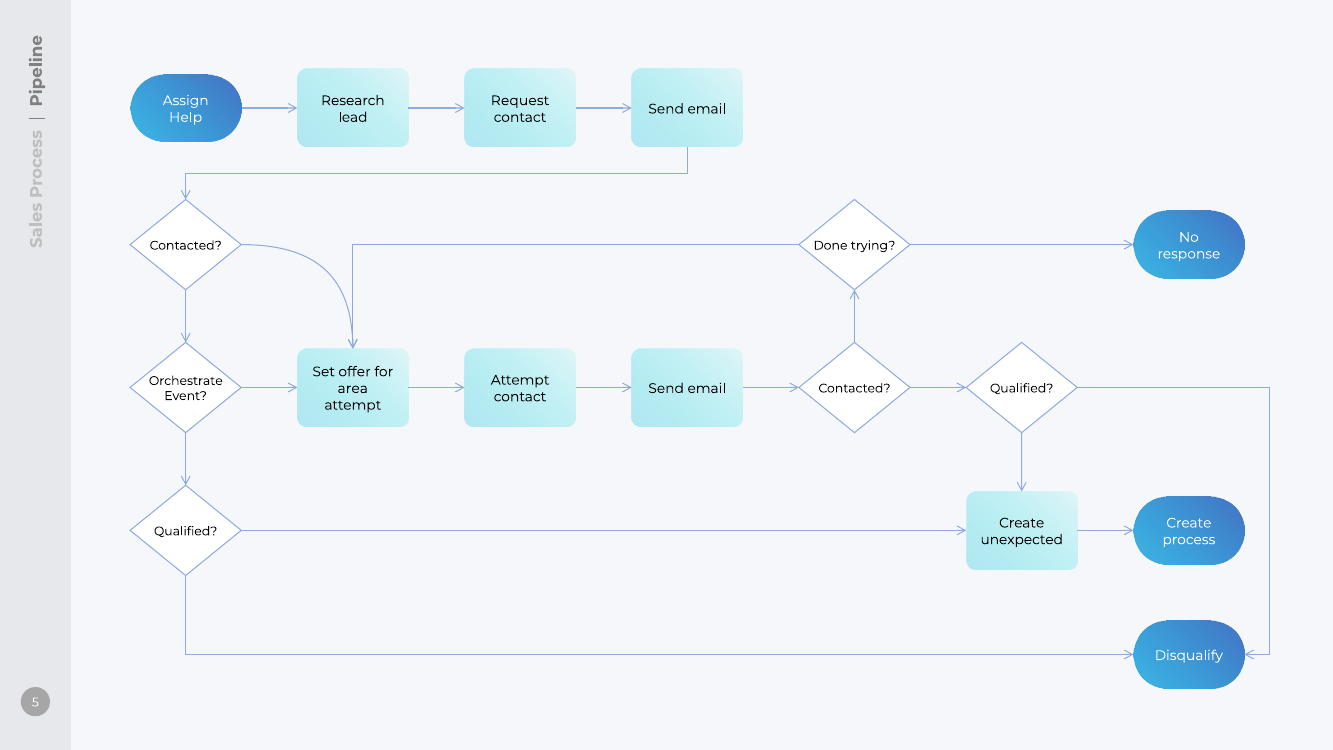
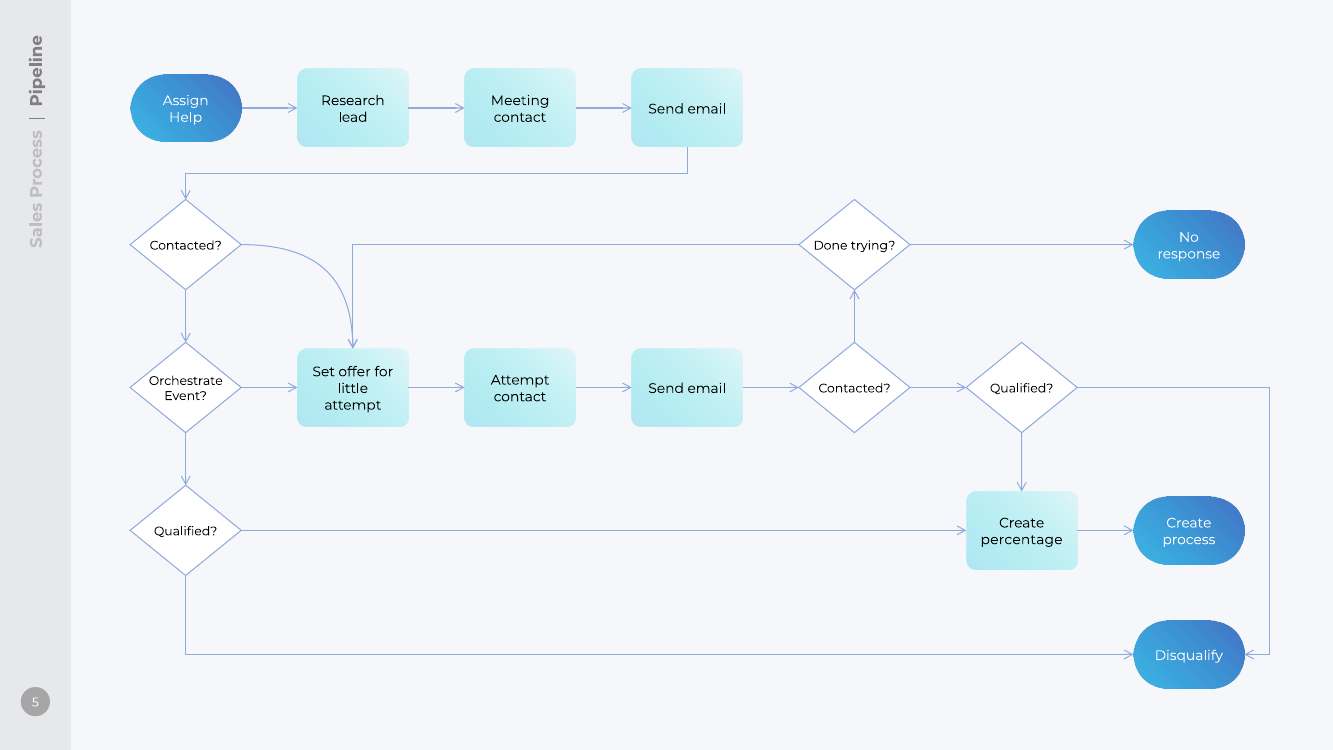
Request: Request -> Meeting
area: area -> little
unexpected: unexpected -> percentage
